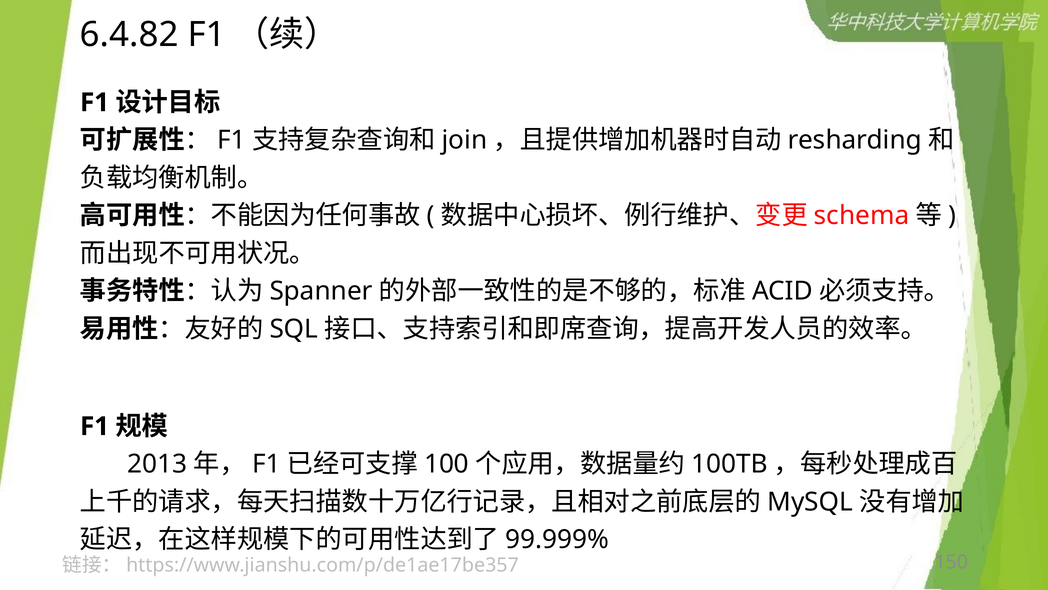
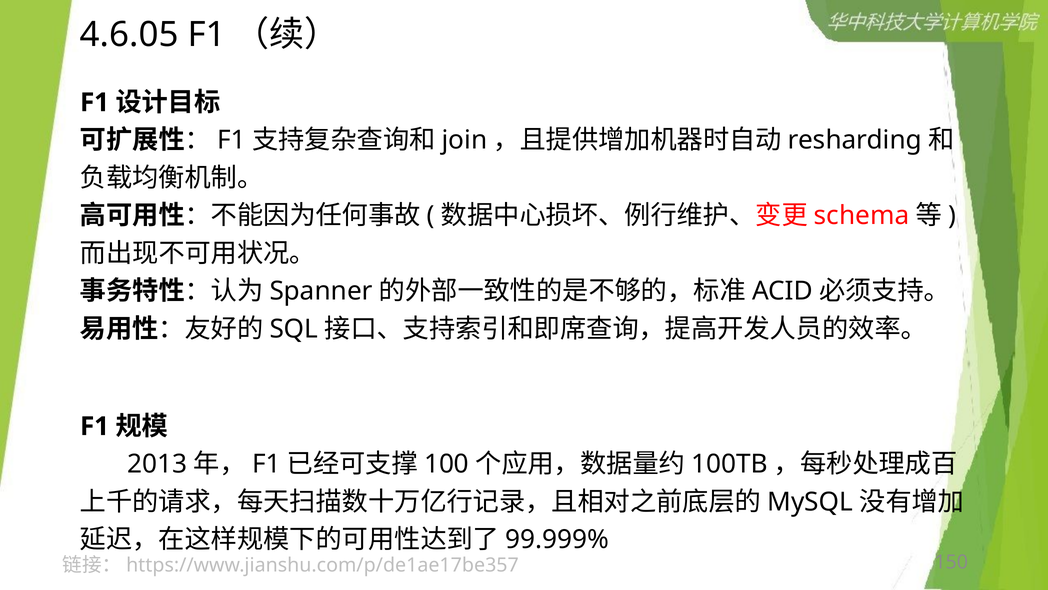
6.4.82: 6.4.82 -> 4.6.05
